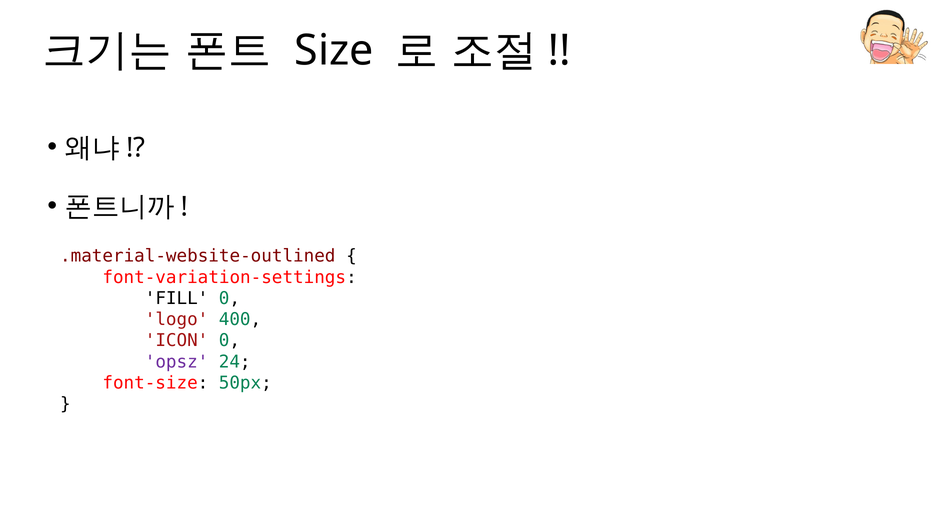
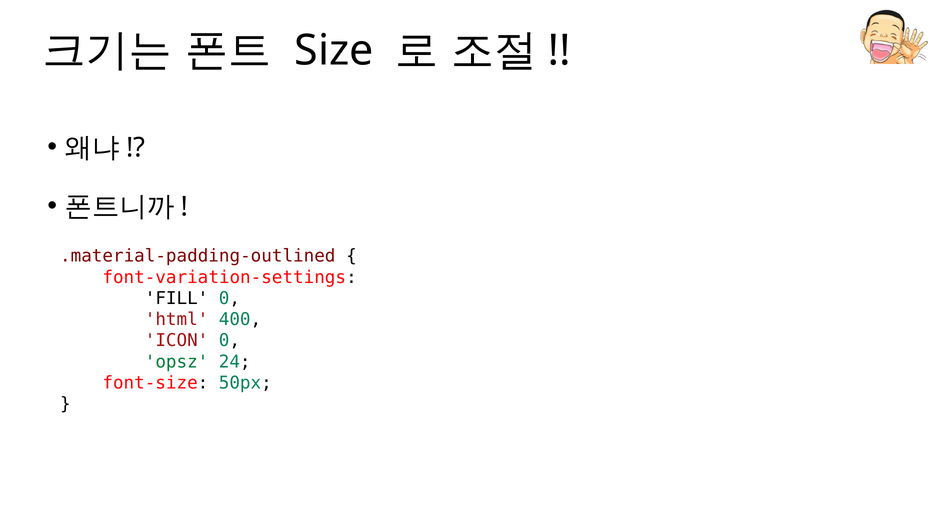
.material-website-outlined: .material-website-outlined -> .material-padding-outlined
logo: logo -> html
opsz colour: purple -> green
